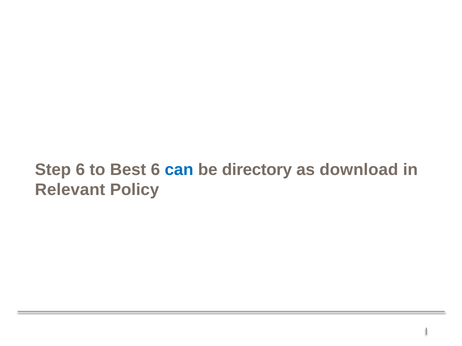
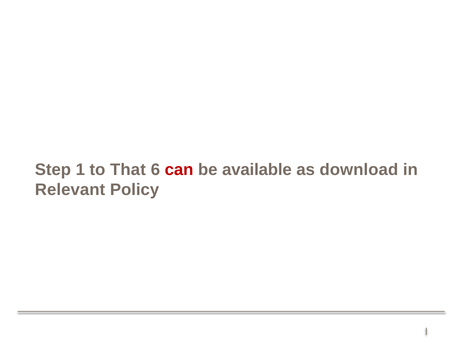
Step 6: 6 -> 1
Best: Best -> That
can colour: blue -> red
directory: directory -> available
